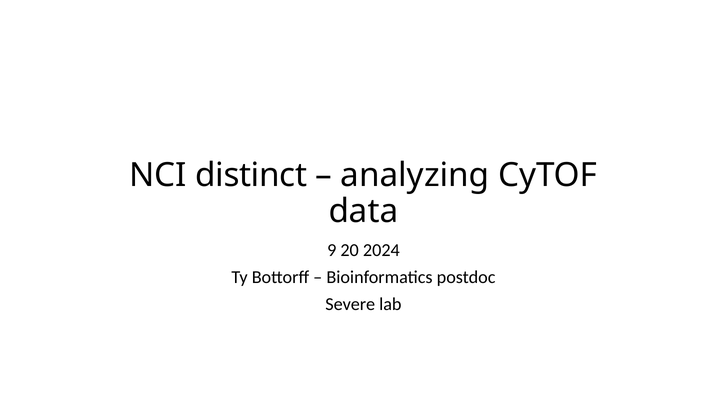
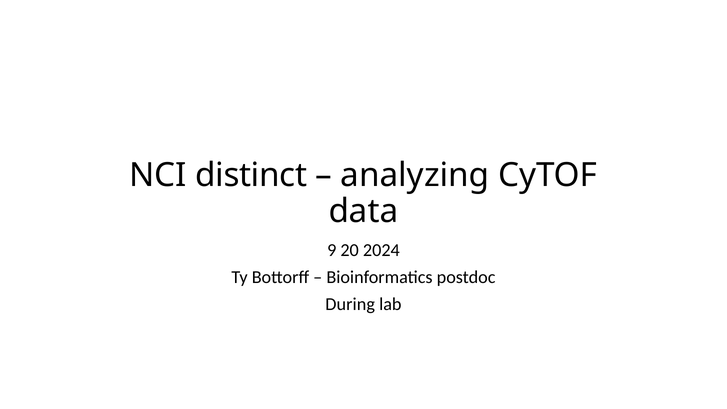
Severe: Severe -> During
